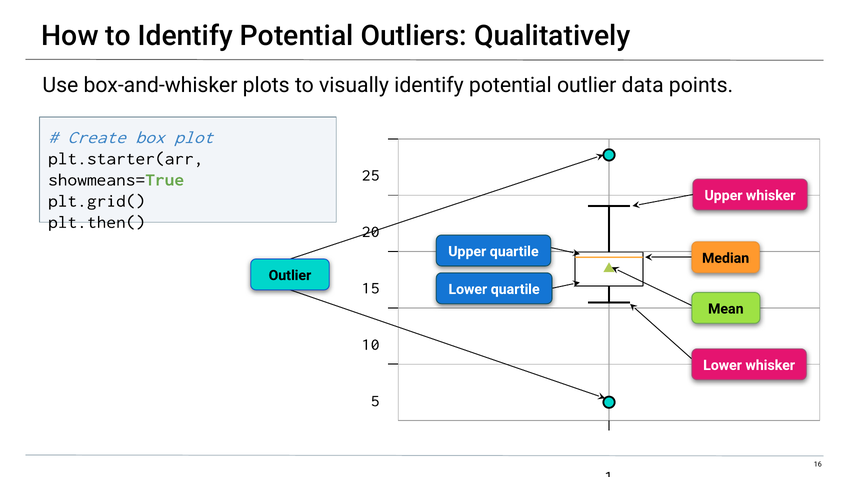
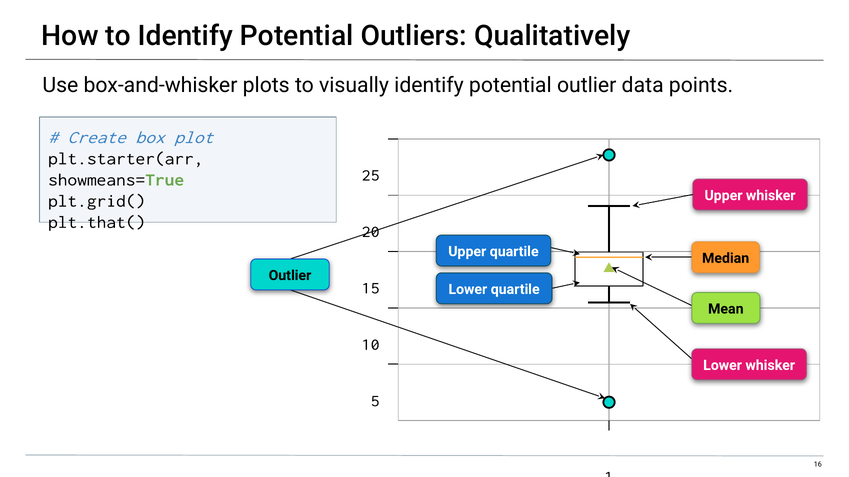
plt.then(: plt.then( -> plt.that(
